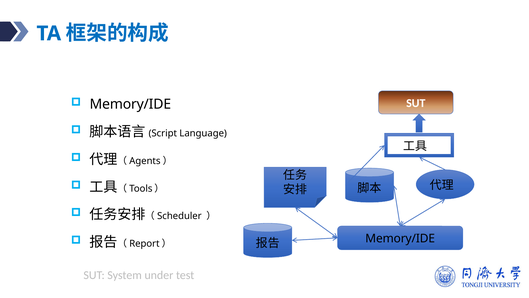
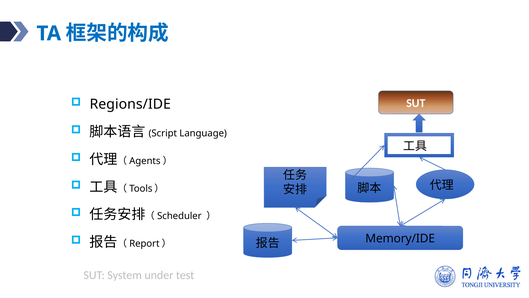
Memory/IDE at (130, 104): Memory/IDE -> Regions/IDE
